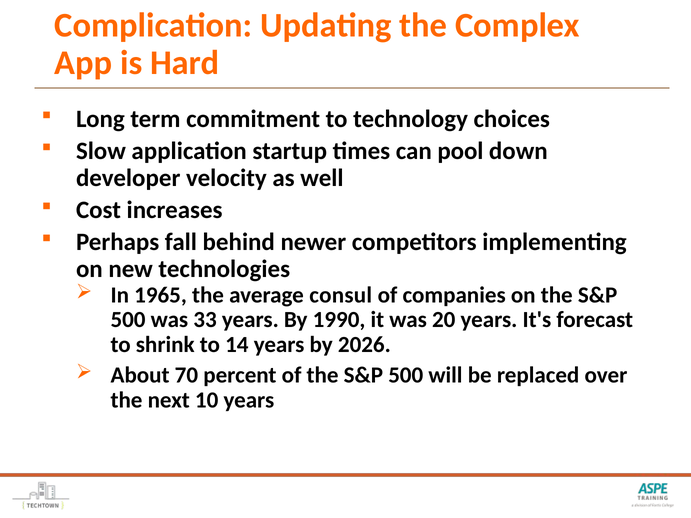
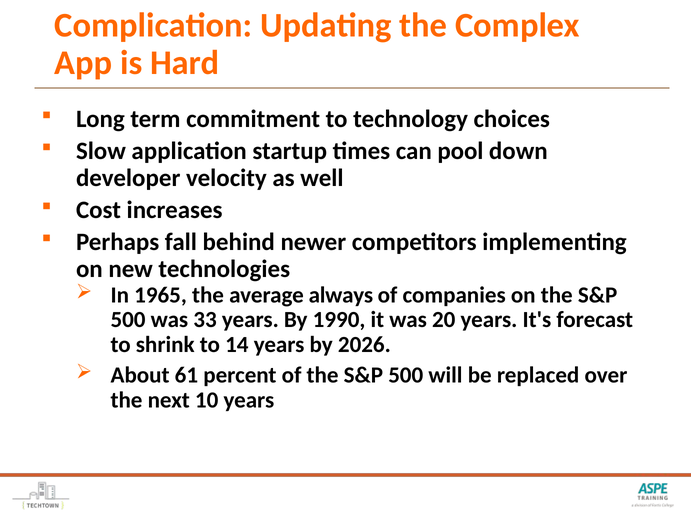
consul: consul -> always
70: 70 -> 61
